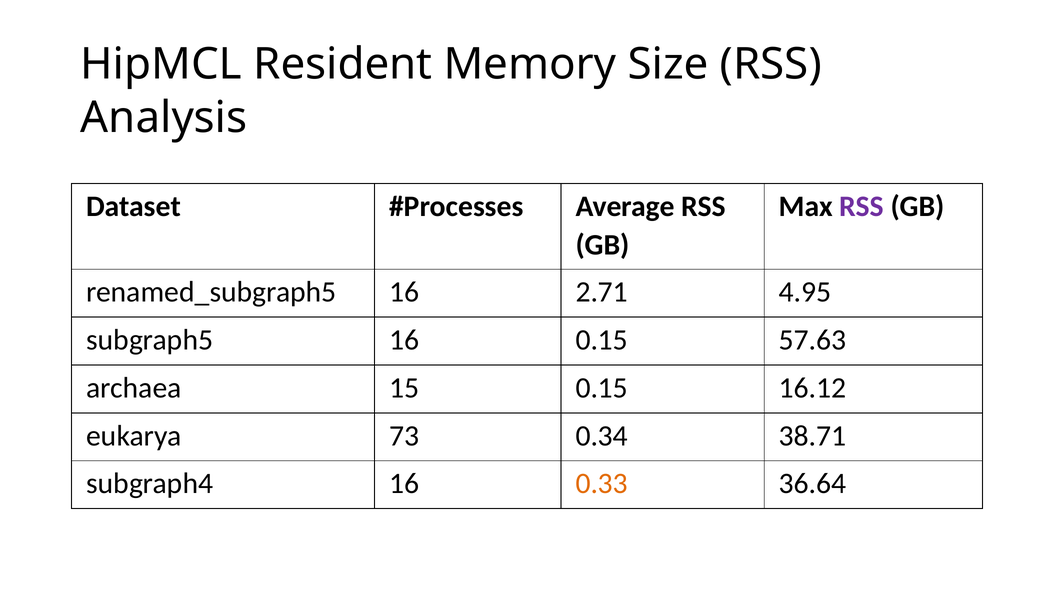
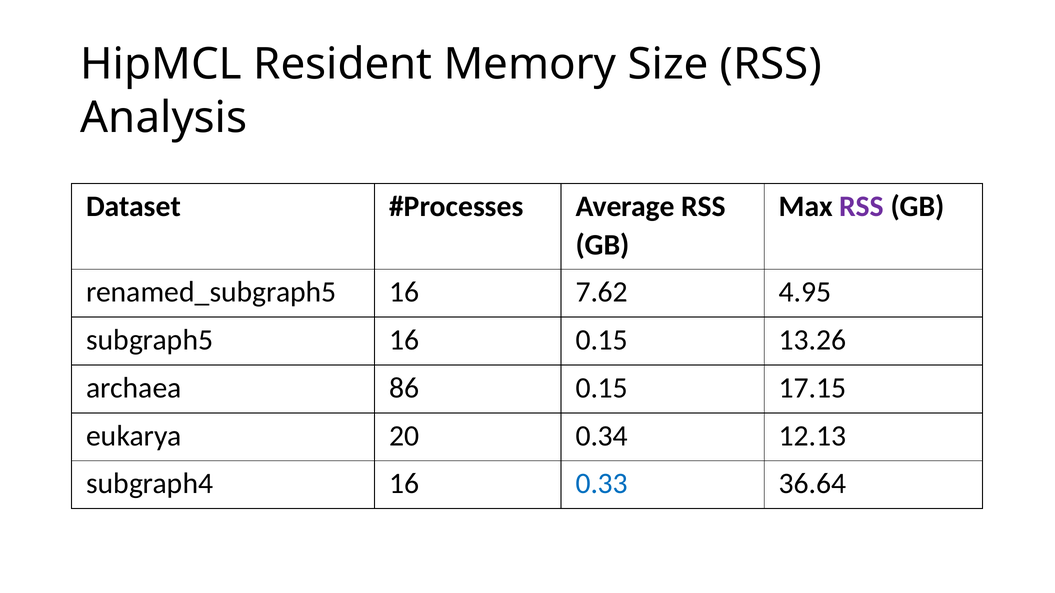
2.71: 2.71 -> 7.62
57.63: 57.63 -> 13.26
15: 15 -> 86
16.12: 16.12 -> 17.15
73: 73 -> 20
38.71: 38.71 -> 12.13
0.33 colour: orange -> blue
